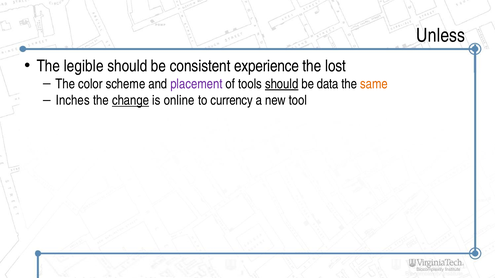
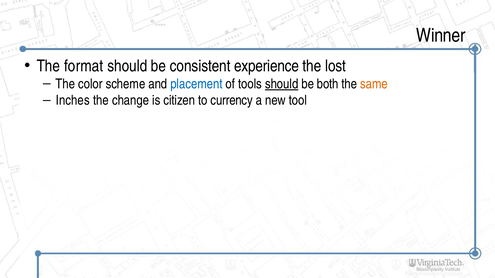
Unless: Unless -> Winner
legible: legible -> format
placement colour: purple -> blue
data: data -> both
change underline: present -> none
online: online -> citizen
